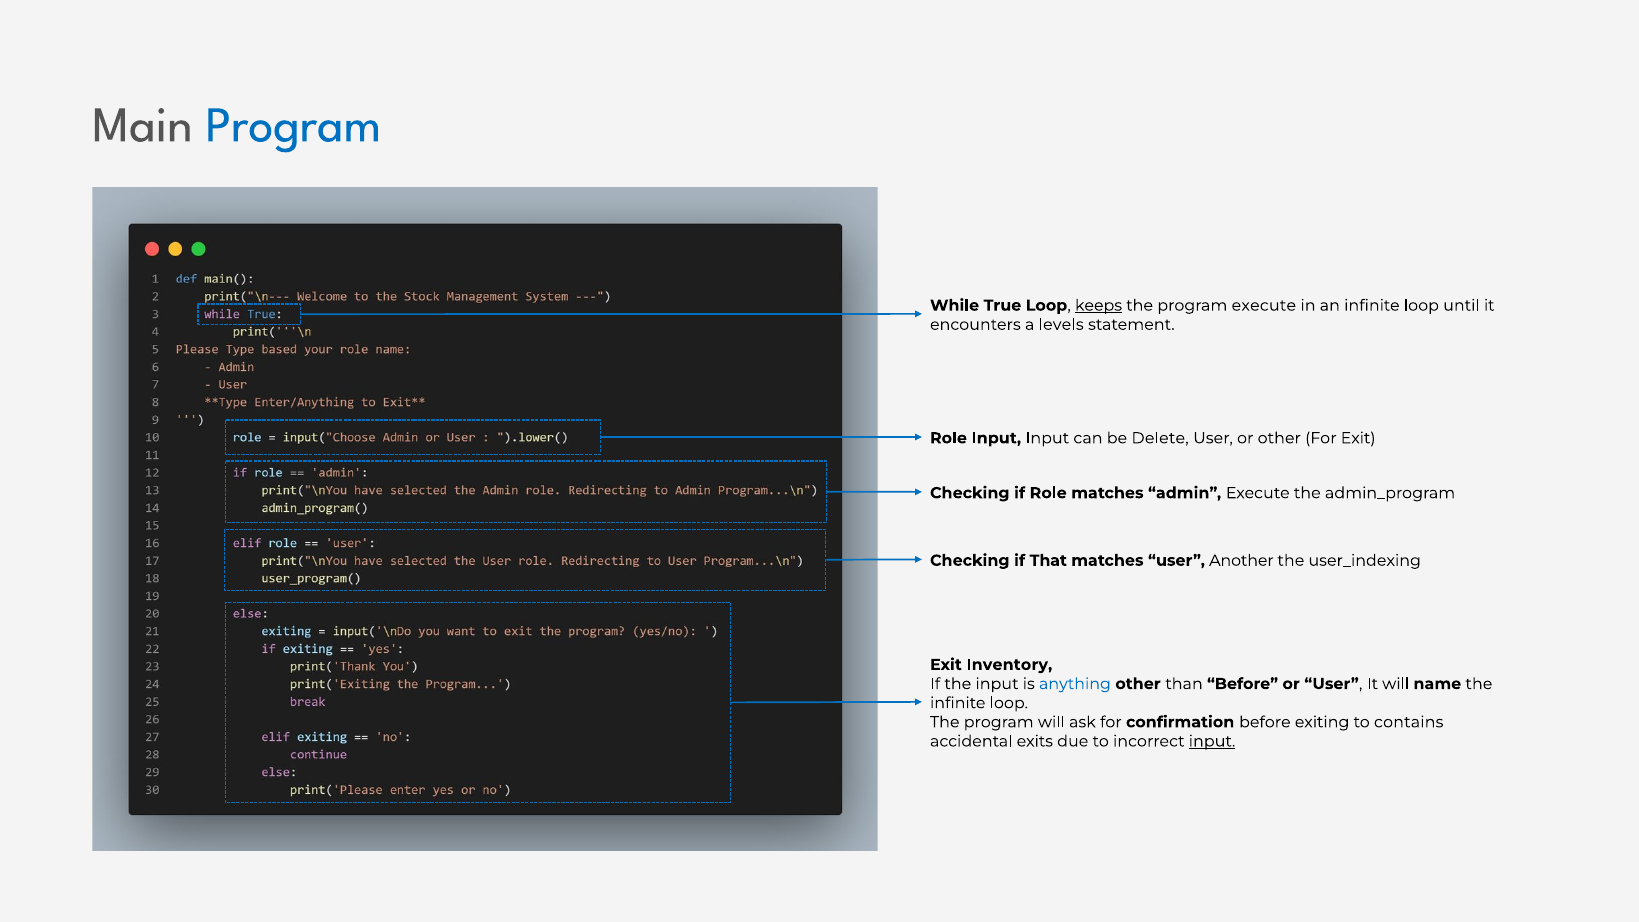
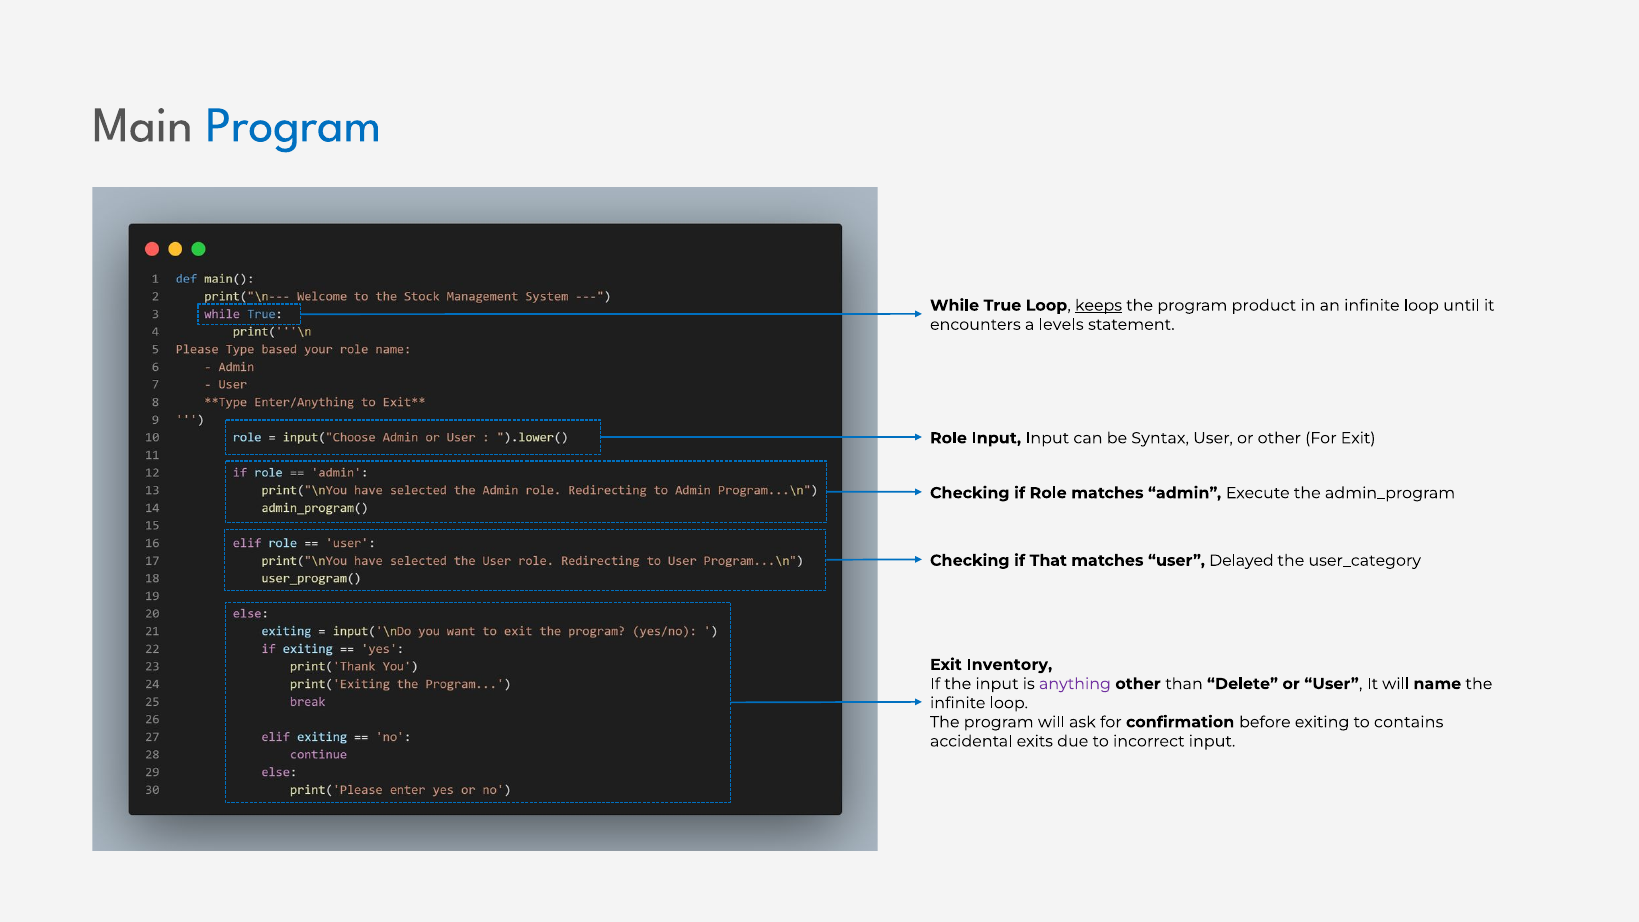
program execute: execute -> product
Delete: Delete -> Syntax
Another: Another -> Delayed
user_indexing: user_indexing -> user_category
anything colour: blue -> purple
than Before: Before -> Delete
input at (1212, 741) underline: present -> none
